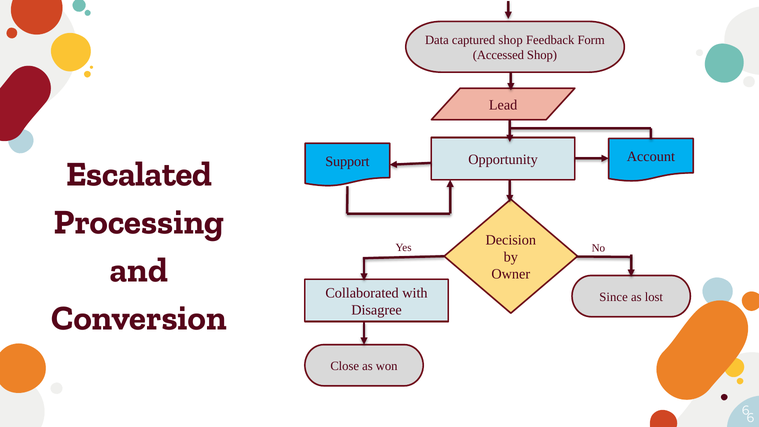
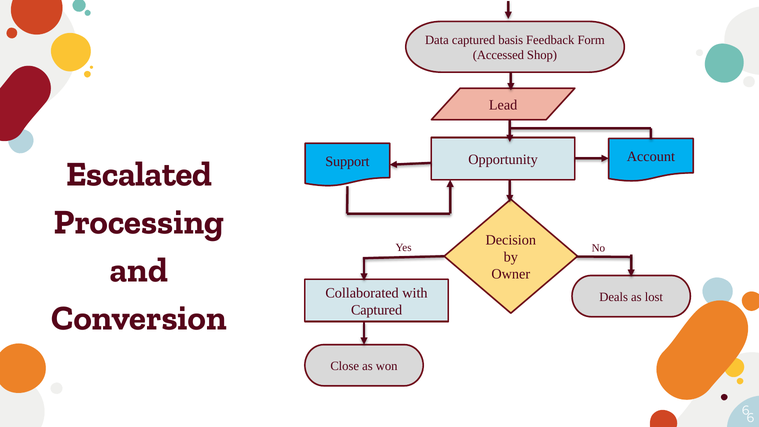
captured shop: shop -> basis
Since: Since -> Deals
Disagree at (376, 310): Disagree -> Captured
